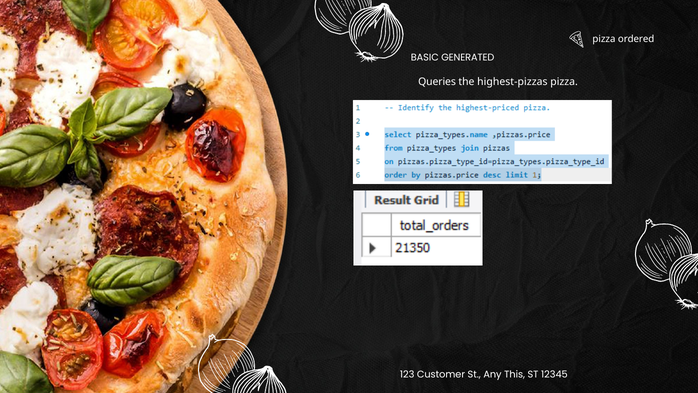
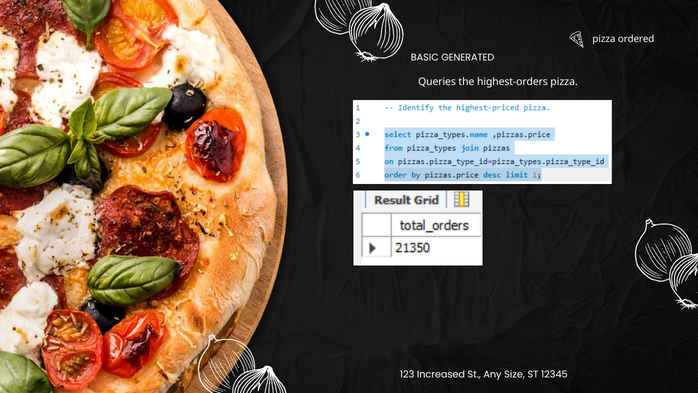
highest-pizzas: highest-pizzas -> highest-orders
Customer: Customer -> Increased
This: This -> Size
